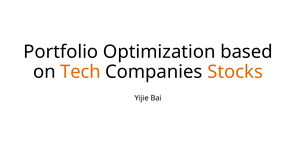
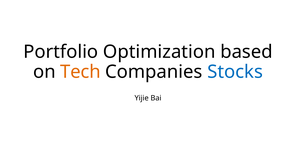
Stocks colour: orange -> blue
